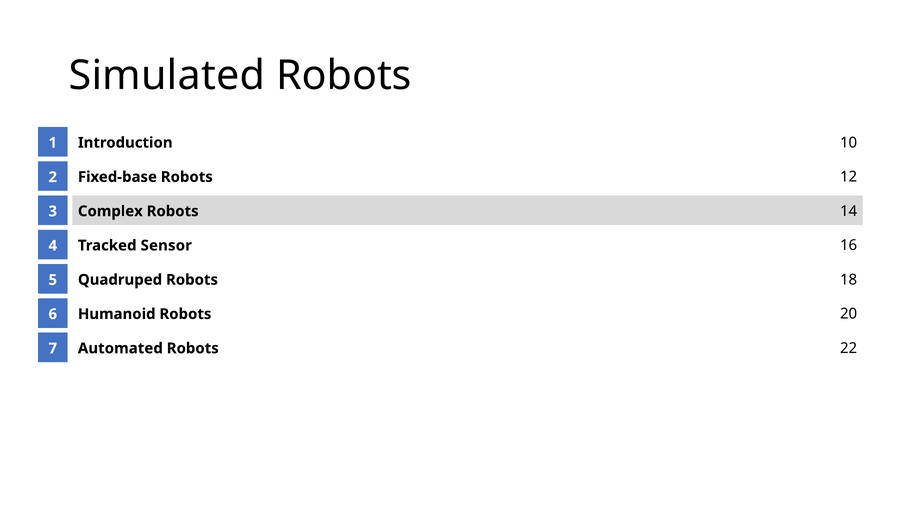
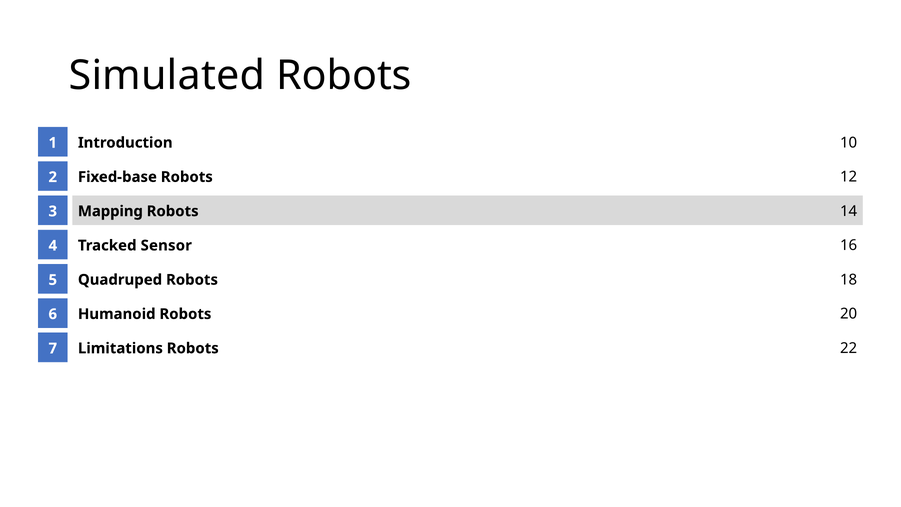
Complex: Complex -> Mapping
Automated: Automated -> Limitations
